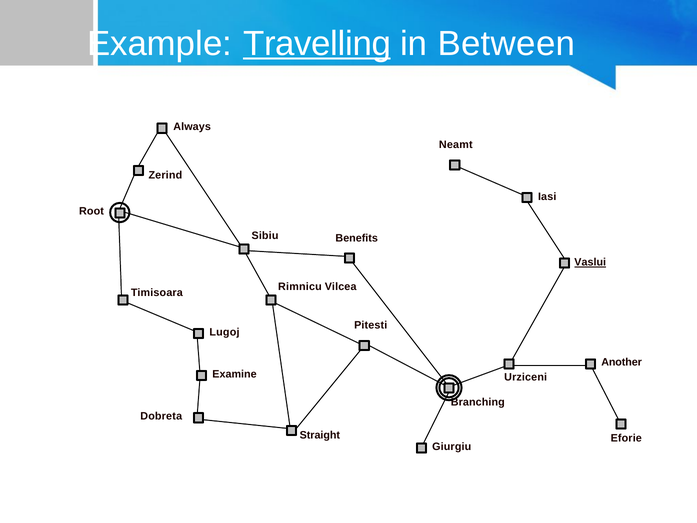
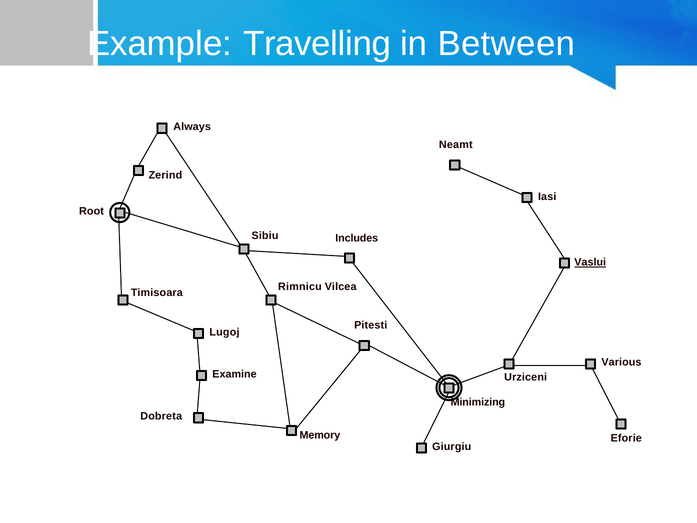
Travelling underline: present -> none
Benefits: Benefits -> Includes
Another: Another -> Various
Branching: Branching -> Minimizing
Straight: Straight -> Memory
